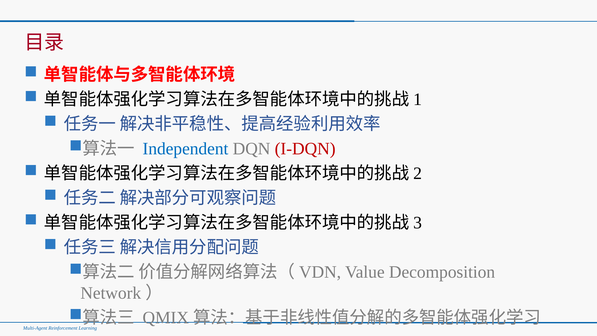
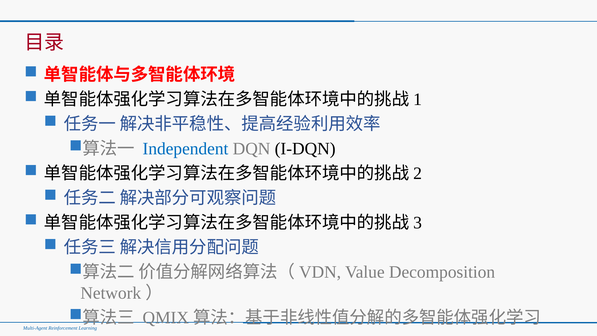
I-DQN colour: red -> black
